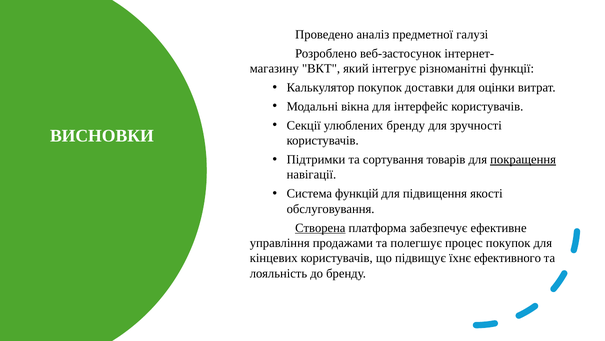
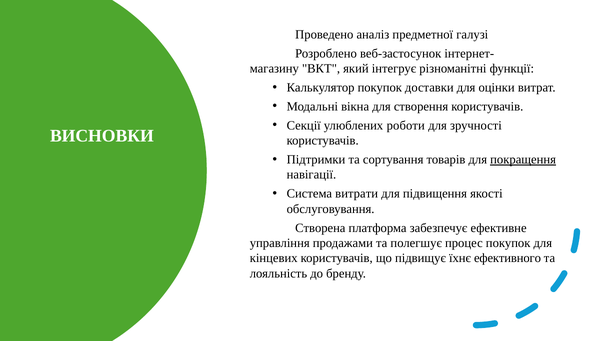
інтерфейс: інтерфейс -> створення
улюблених бренду: бренду -> роботи
функцій: функцій -> витрати
Створена underline: present -> none
